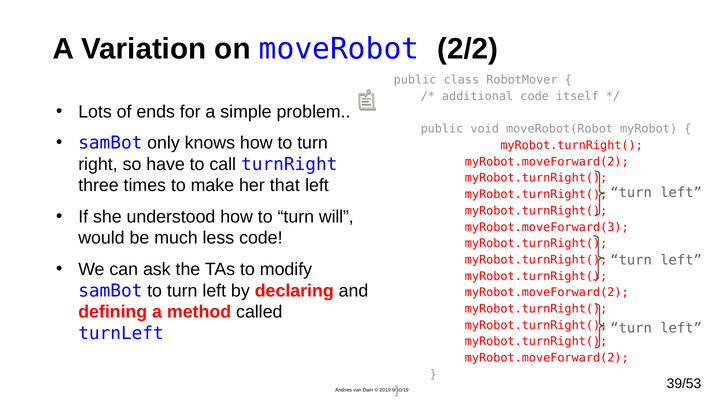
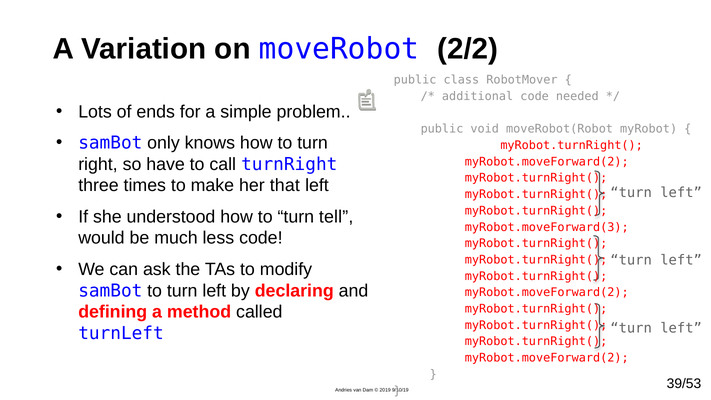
itself: itself -> needed
will: will -> tell
